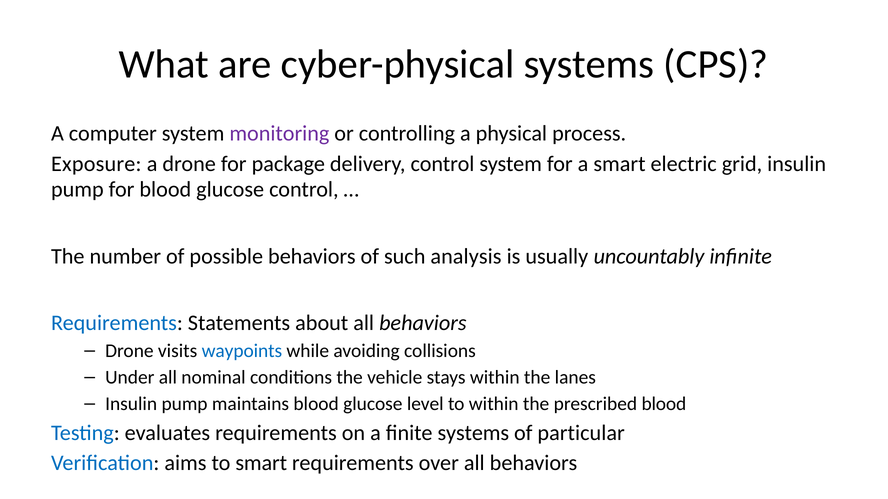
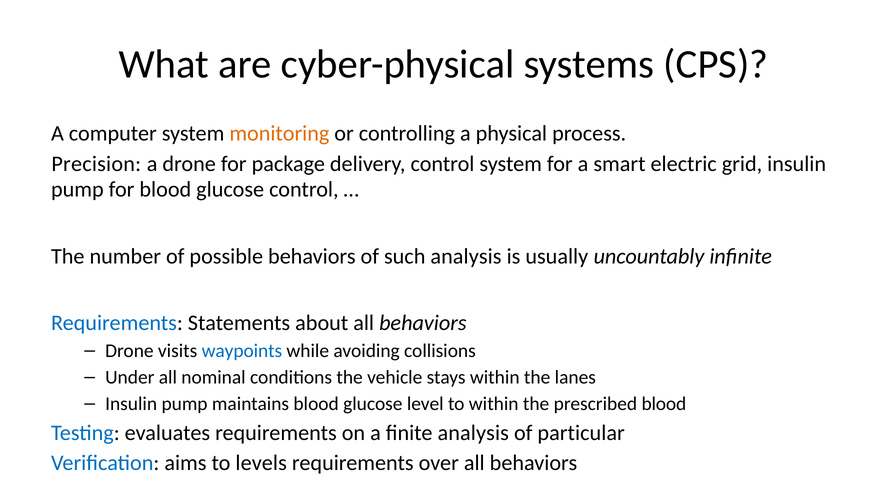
monitoring colour: purple -> orange
Exposure: Exposure -> Precision
finite systems: systems -> analysis
to smart: smart -> levels
